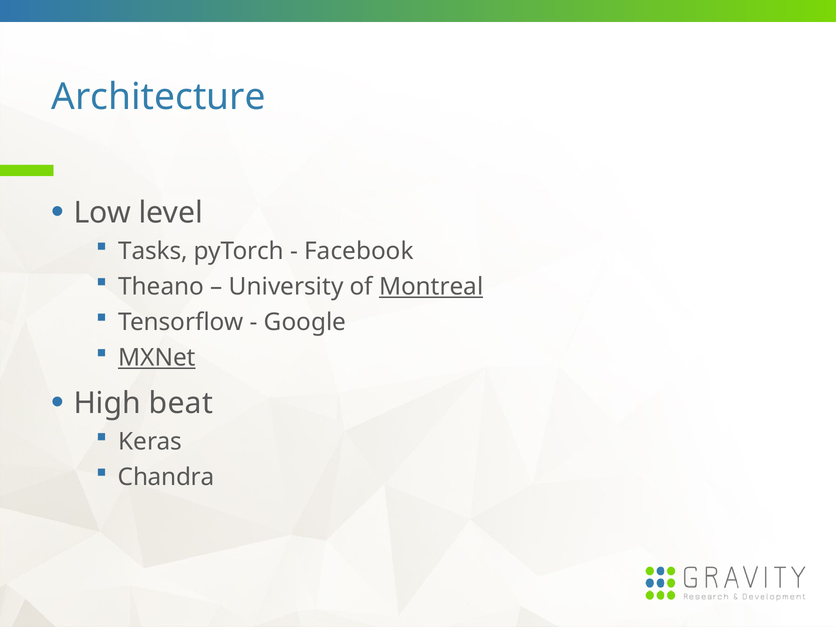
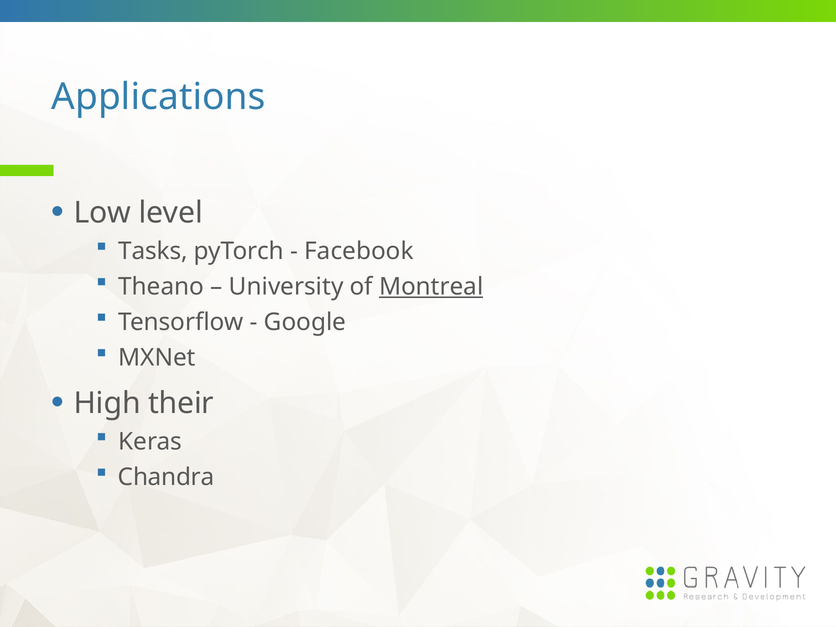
Architecture: Architecture -> Applications
MXNet underline: present -> none
beat: beat -> their
